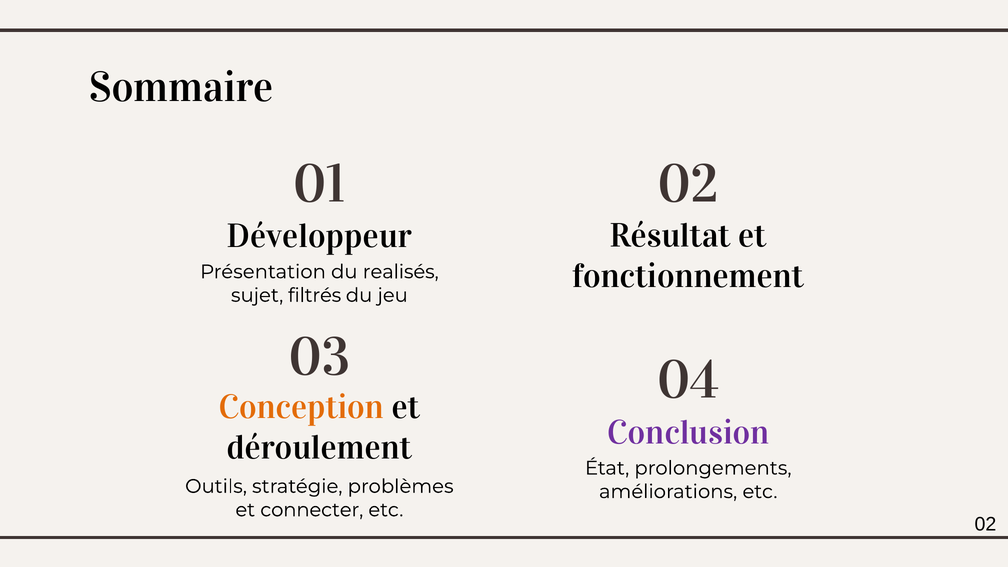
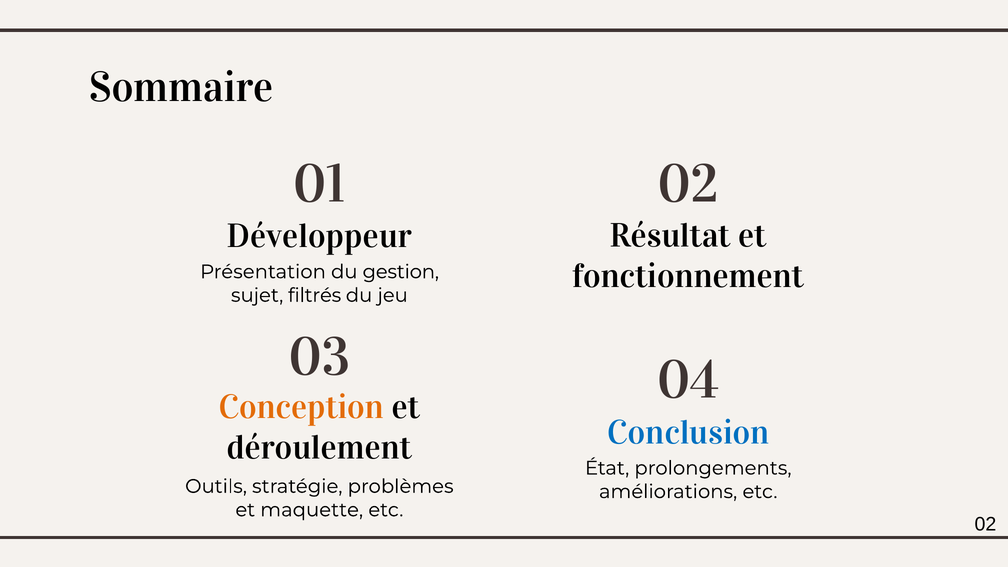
realisés: realisés -> gestion
Conclusion colour: purple -> blue
connecter: connecter -> maquette
